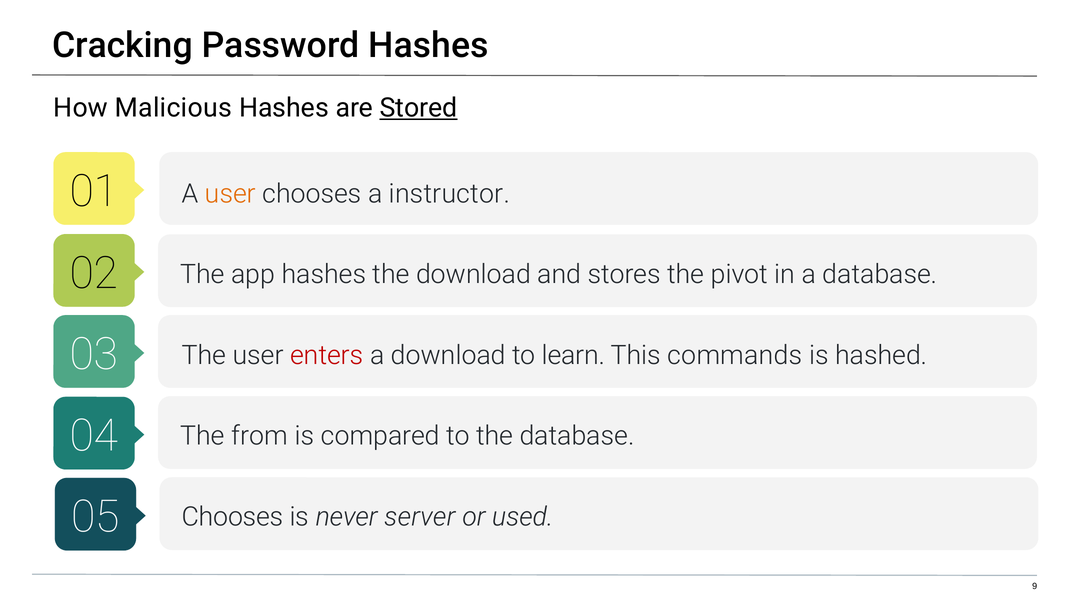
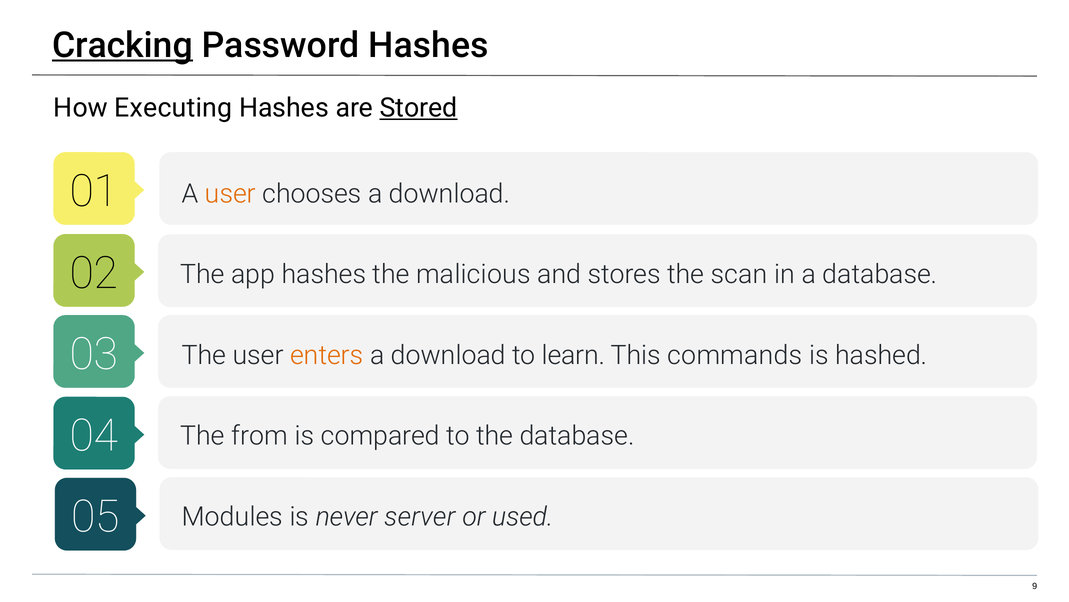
Cracking underline: none -> present
Malicious: Malicious -> Executing
chooses a instructor: instructor -> download
the download: download -> malicious
pivot: pivot -> scan
enters colour: red -> orange
Chooses at (233, 517): Chooses -> Modules
